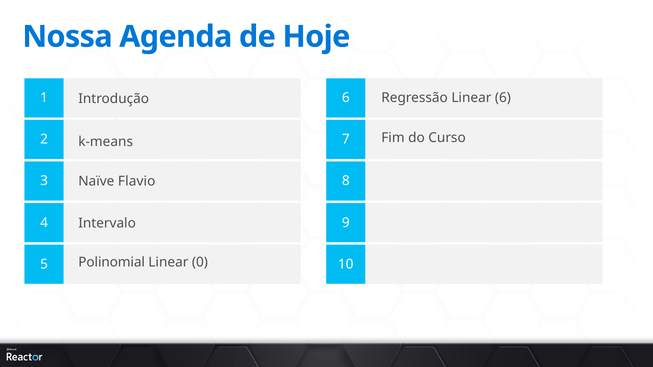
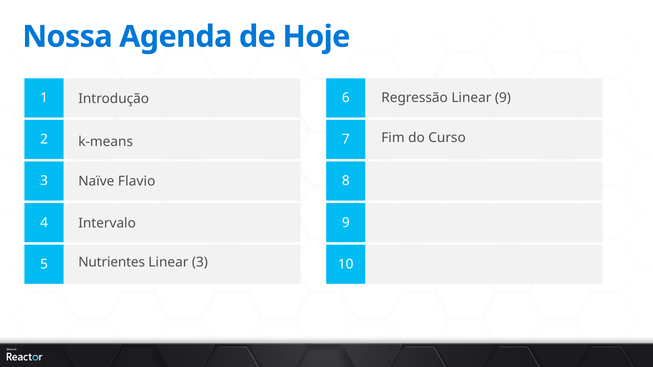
Linear 6: 6 -> 9
Polinomial: Polinomial -> Nutrientes
Linear 0: 0 -> 3
